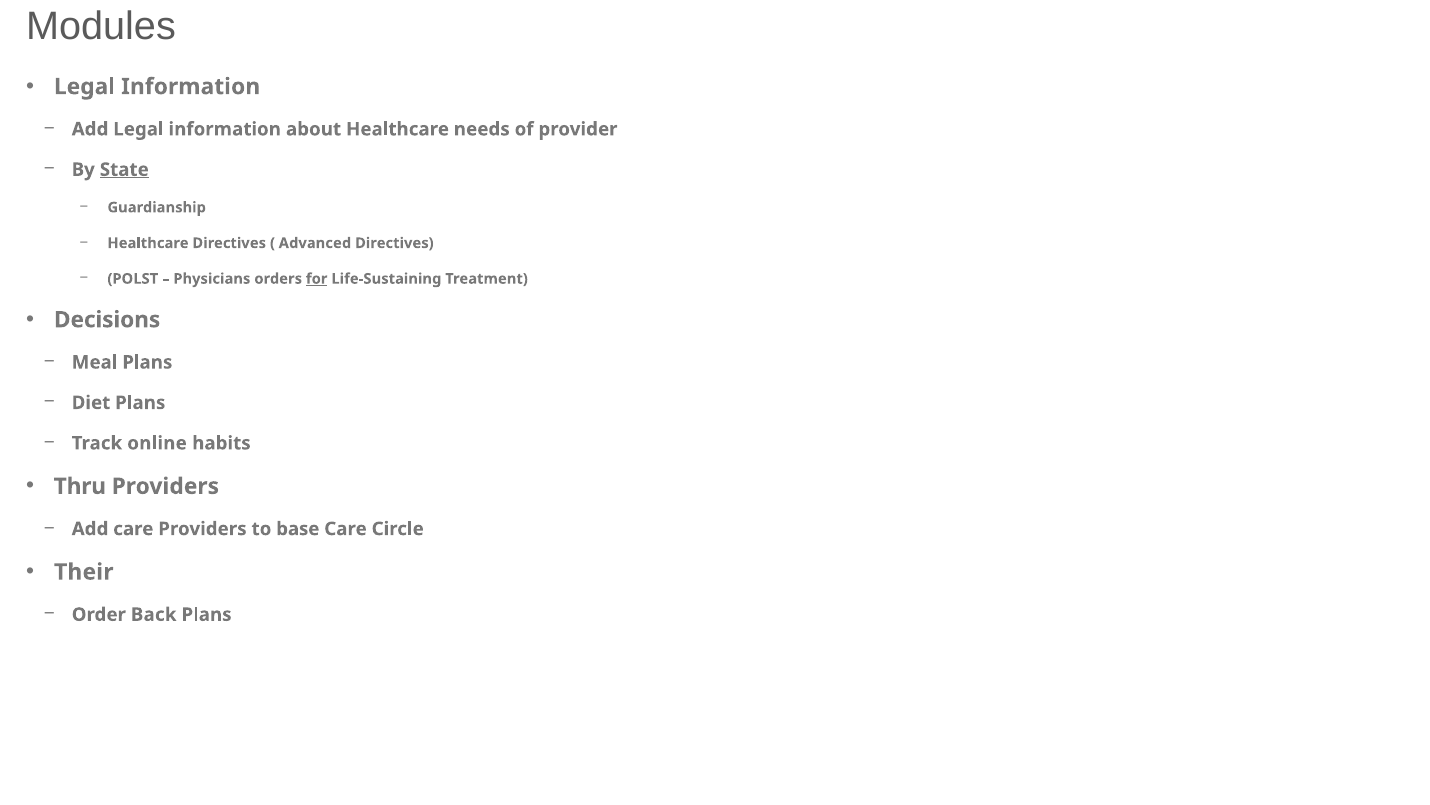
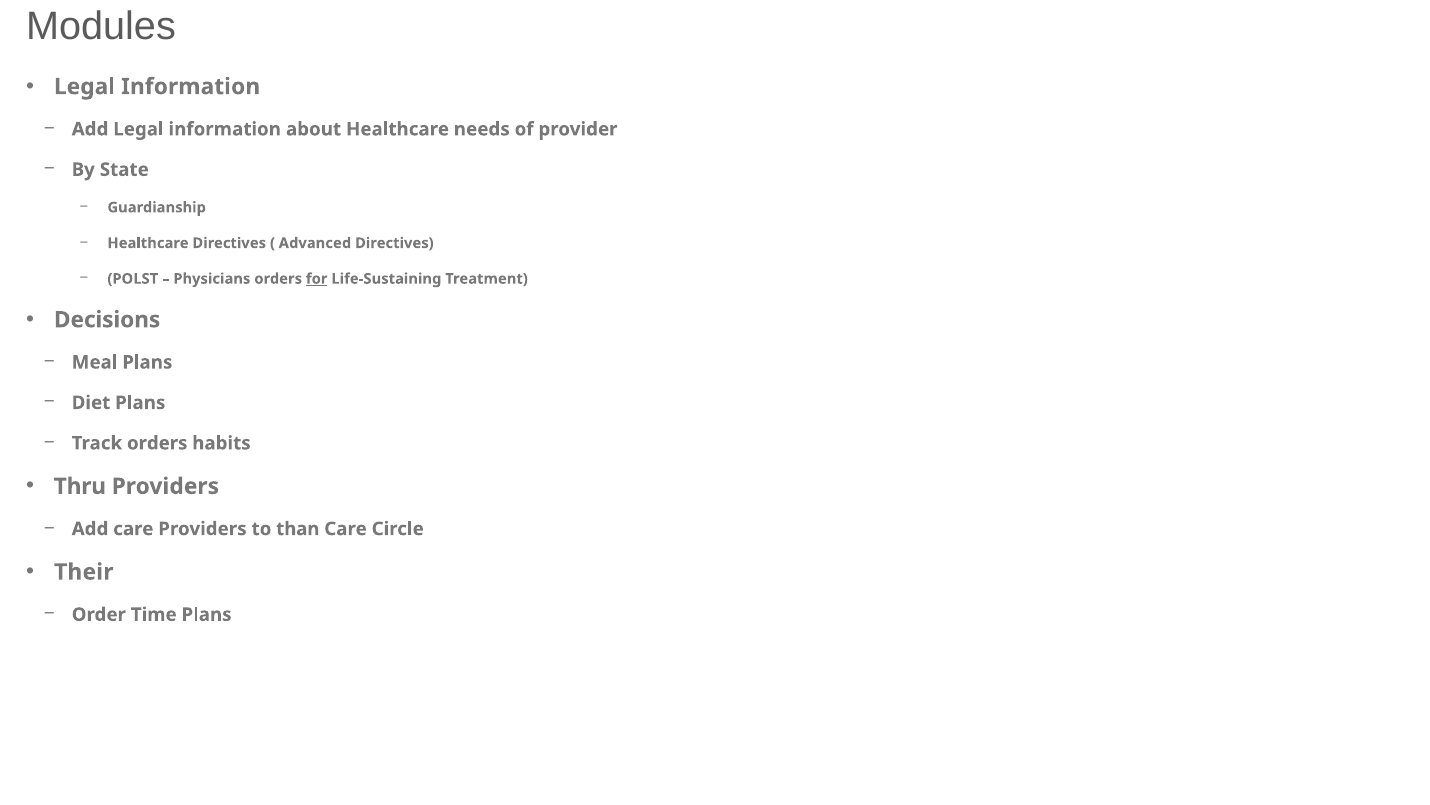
State underline: present -> none
Track online: online -> orders
base: base -> than
Back: Back -> Time
